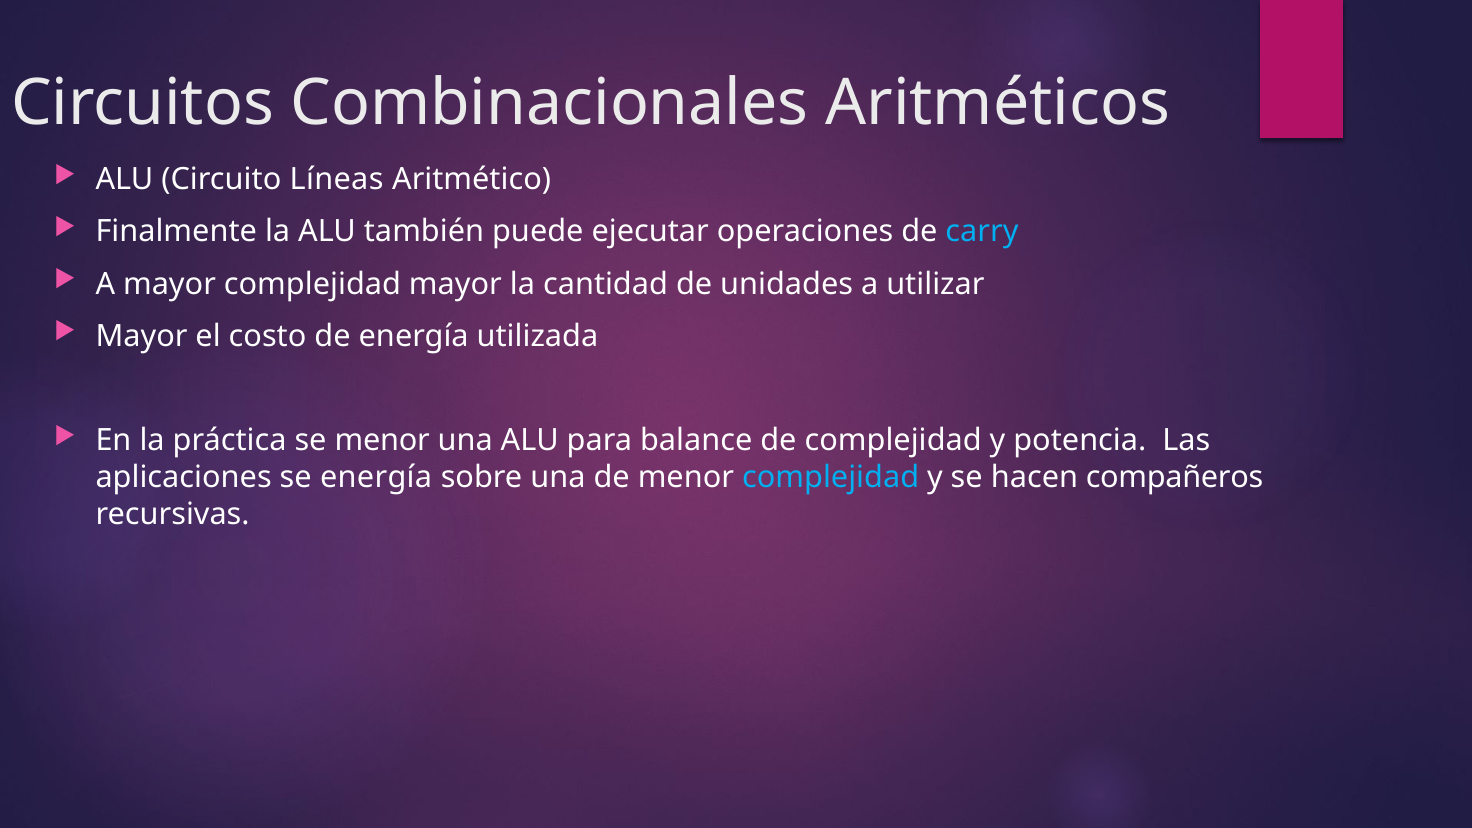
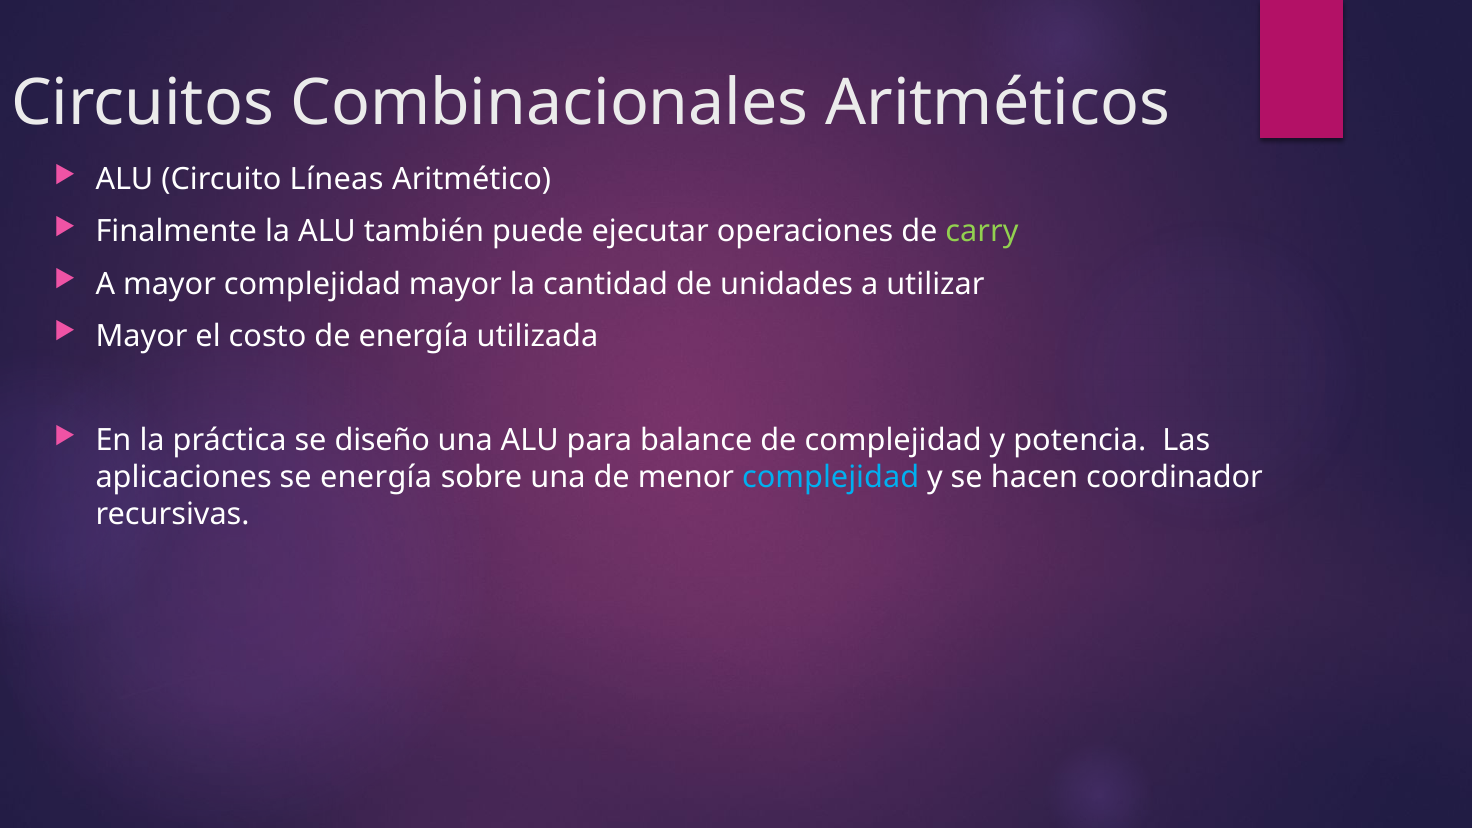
carry colour: light blue -> light green
se menor: menor -> diseño
compañeros: compañeros -> coordinador
